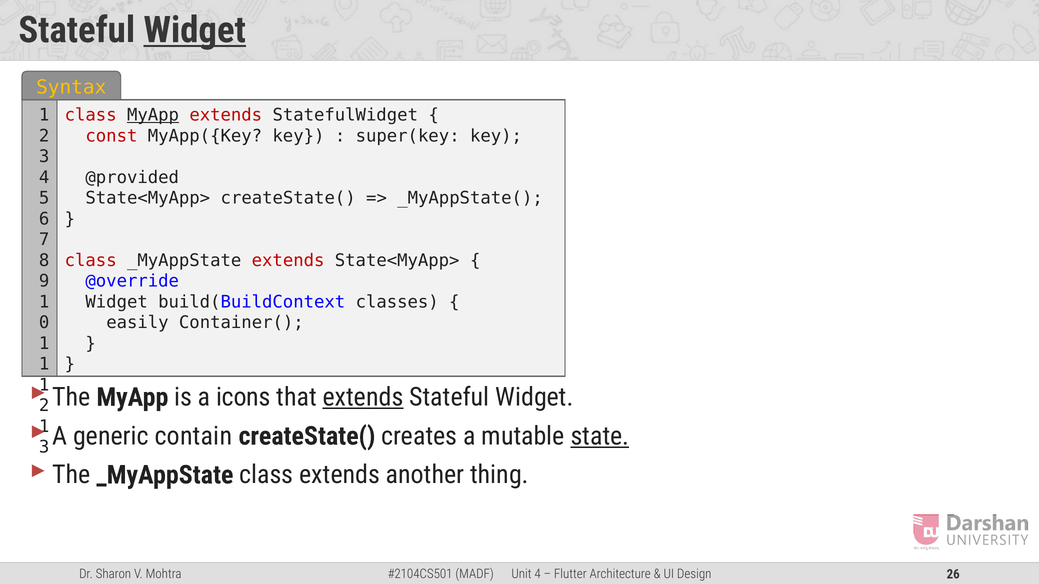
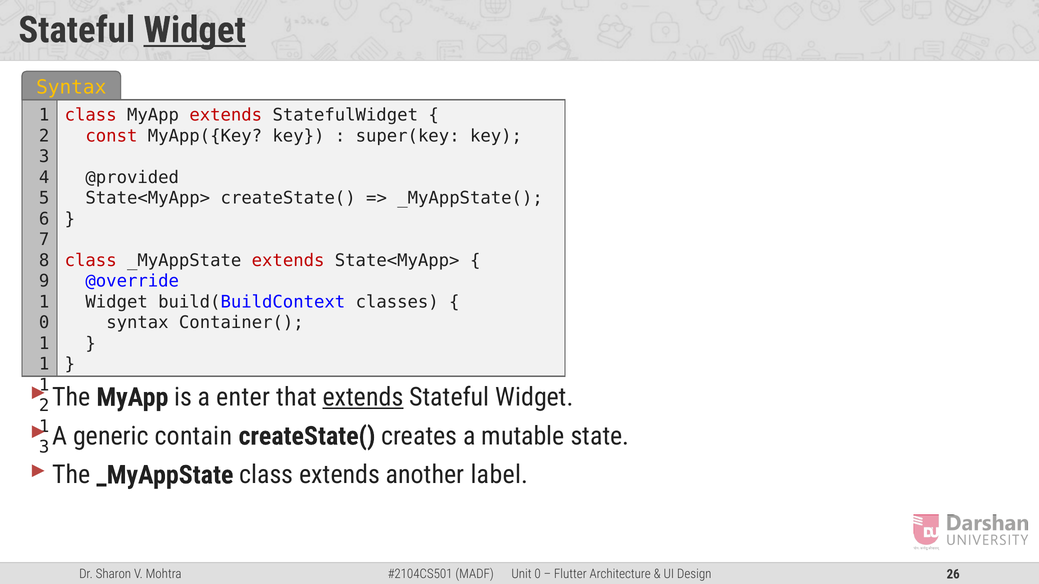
MyApp at (153, 115) underline: present -> none
easily at (137, 323): easily -> syntax
icons: icons -> enter
state underline: present -> none
thing: thing -> label
4 at (538, 574): 4 -> 0
